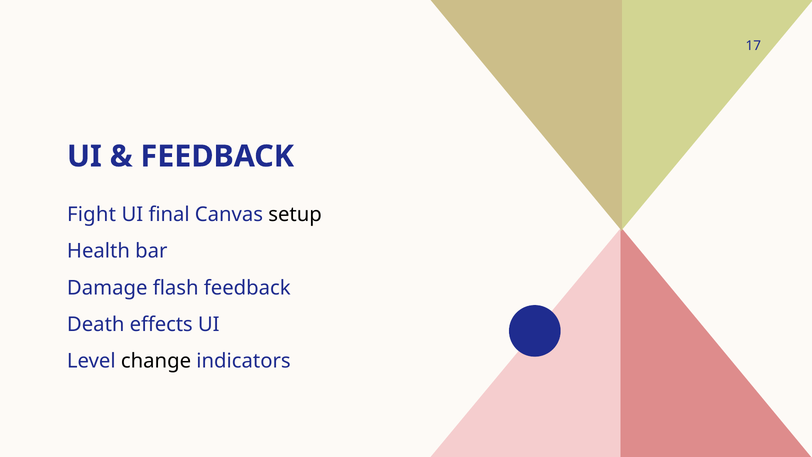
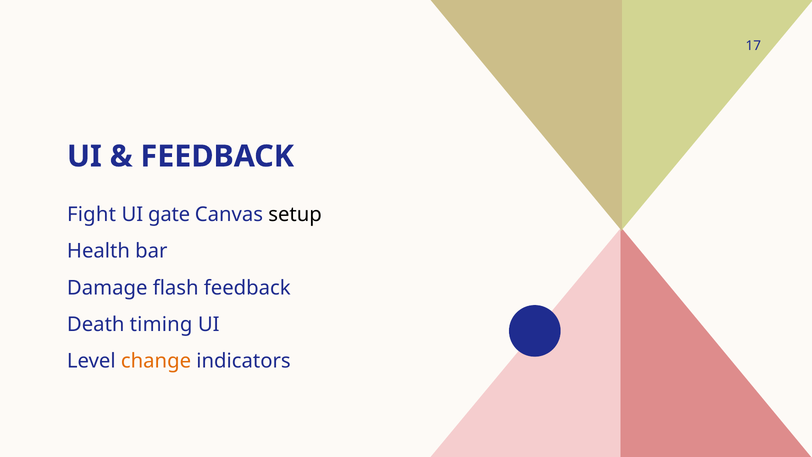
final: final -> gate
effects: effects -> timing
change colour: black -> orange
